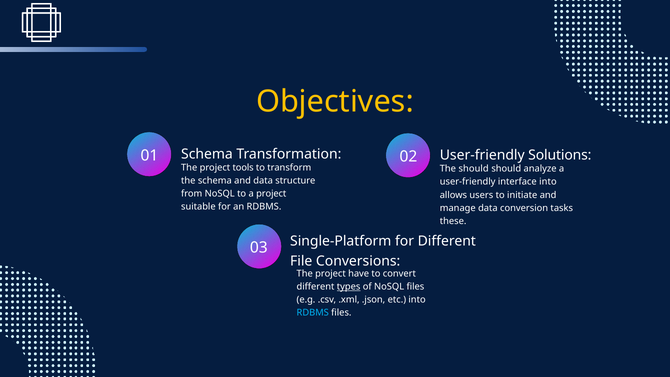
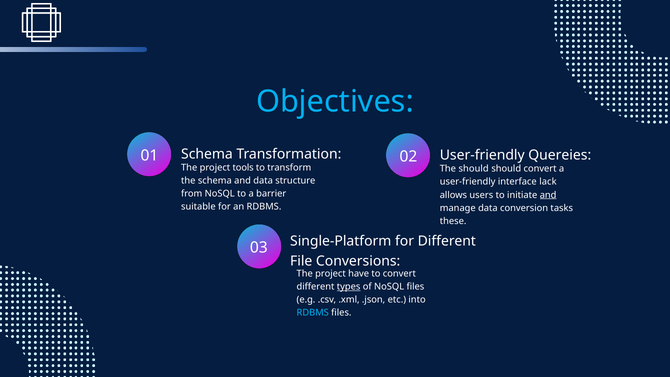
Objectives colour: yellow -> light blue
Solutions: Solutions -> Quereies
should analyze: analyze -> convert
interface into: into -> lack
a project: project -> barrier
and at (548, 195) underline: none -> present
